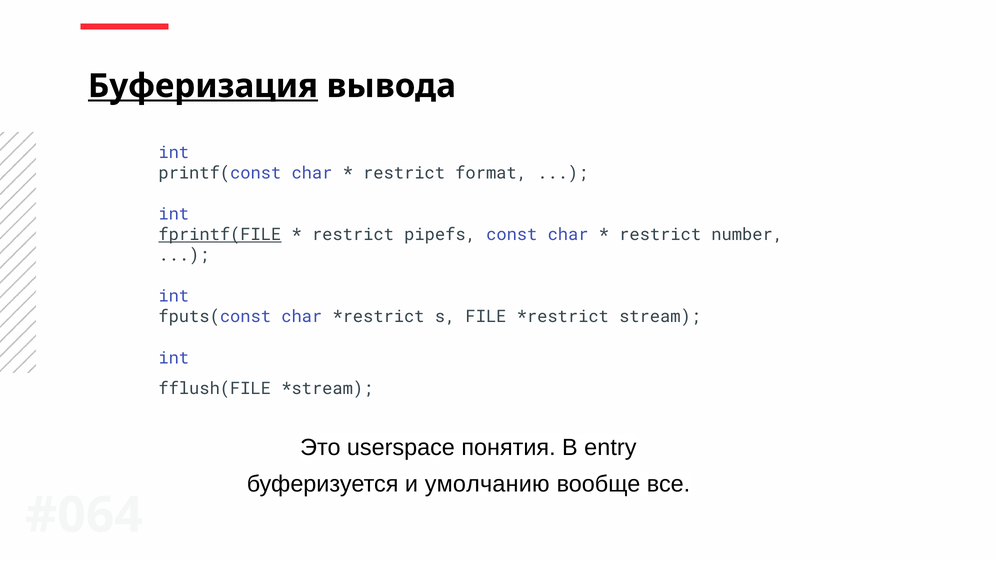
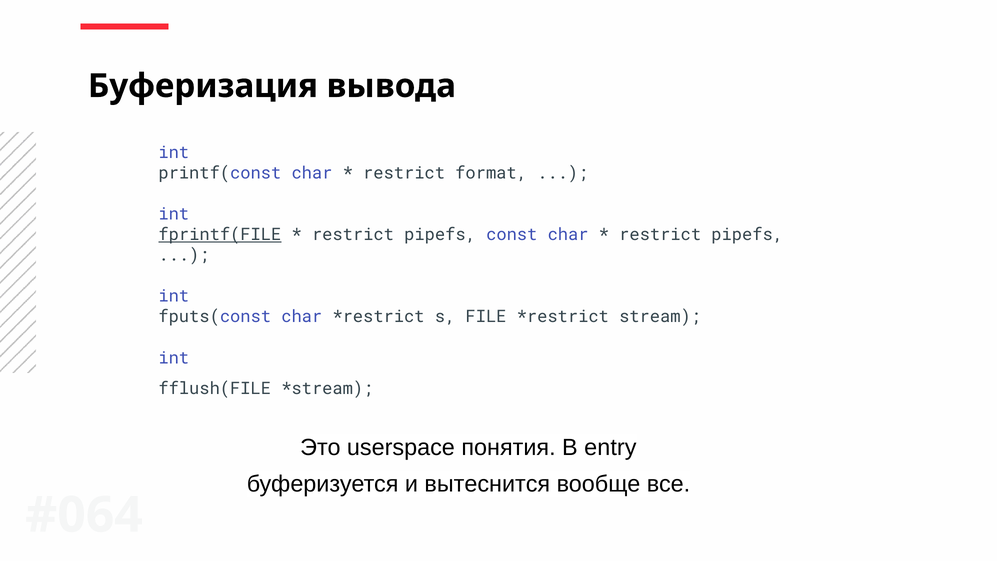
Буферизация underline: present -> none
number at (747, 235): number -> pipefs
умолчанию: умолчанию -> вытеснится
